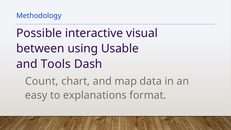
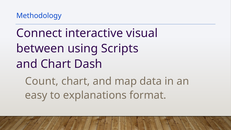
Possible: Possible -> Connect
Usable: Usable -> Scripts
and Tools: Tools -> Chart
